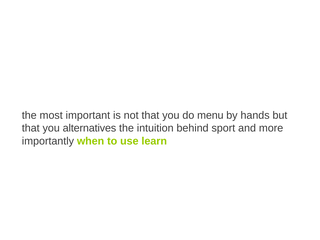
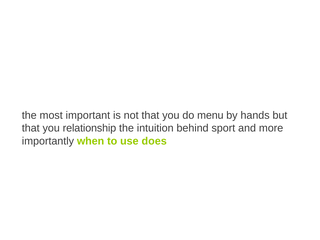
alternatives: alternatives -> relationship
learn: learn -> does
